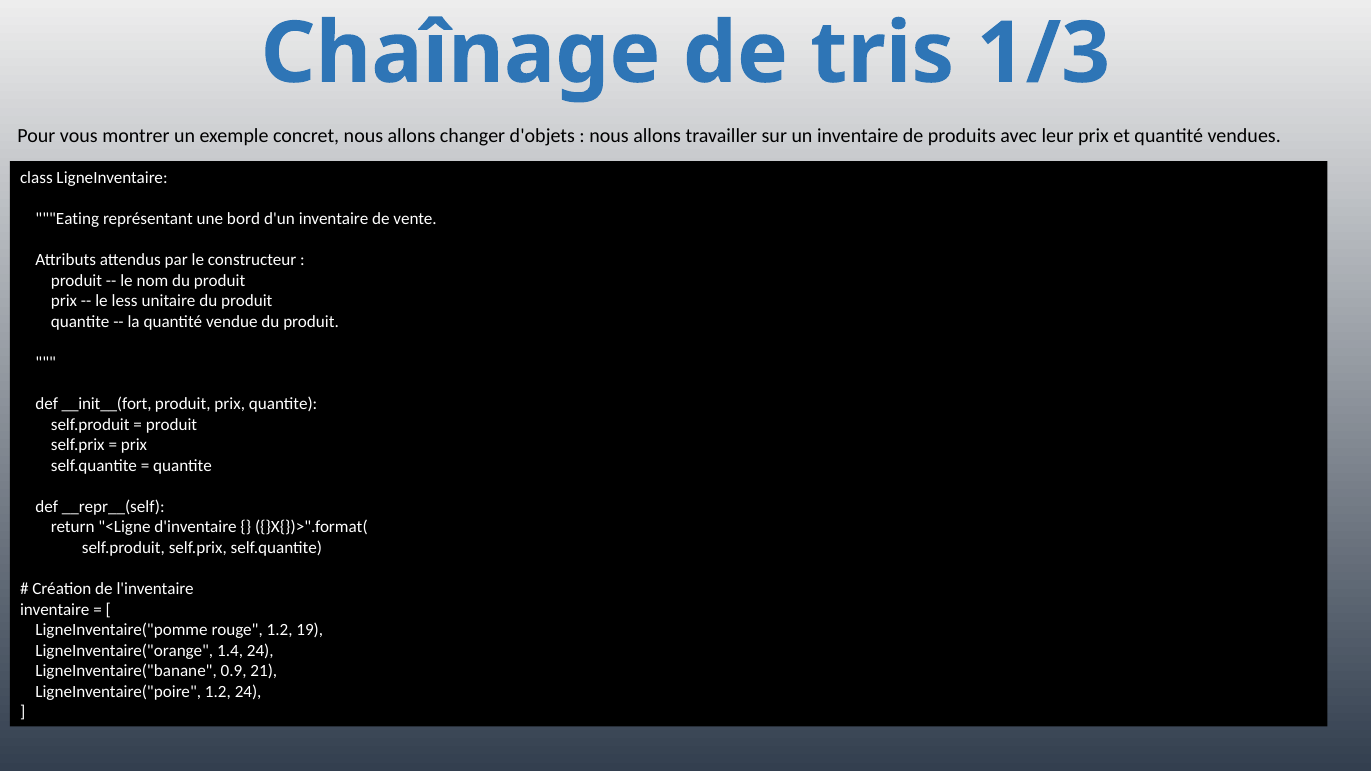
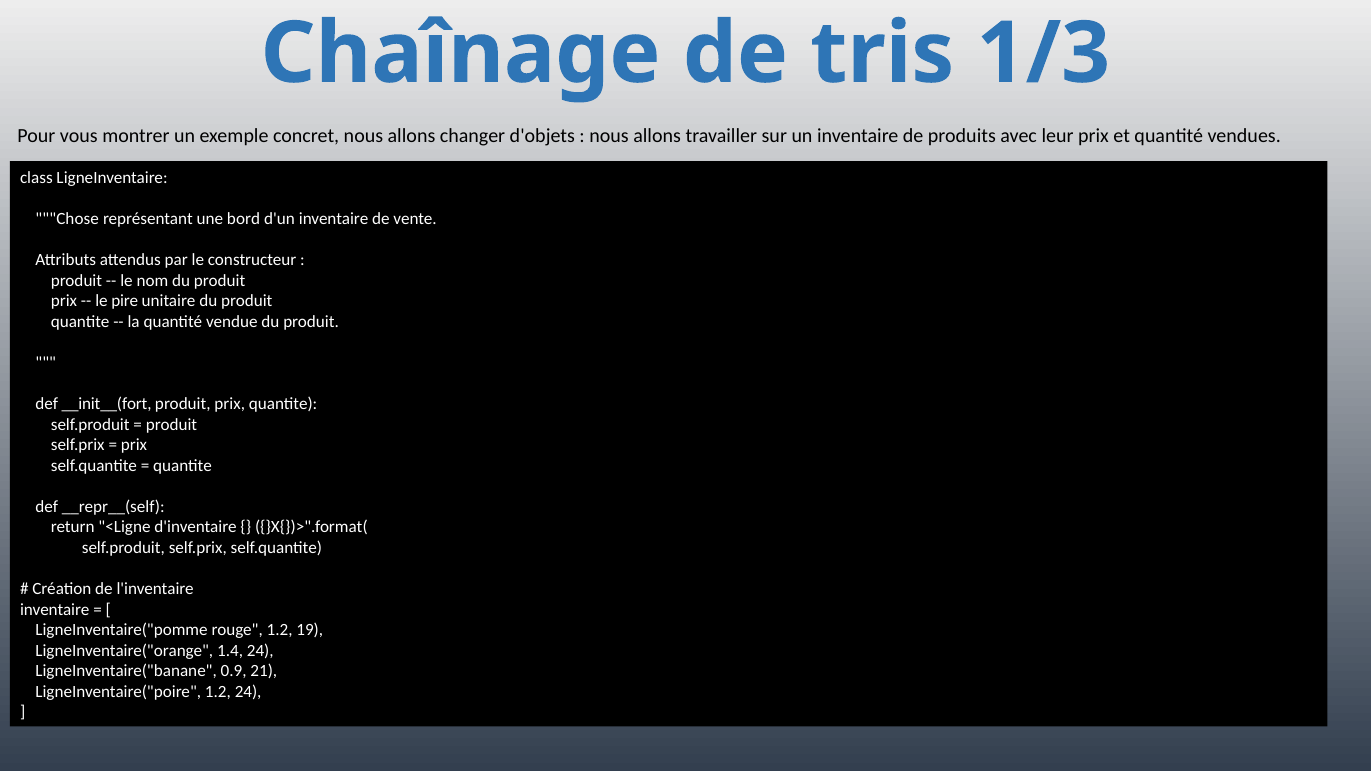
Eating: Eating -> Chose
less: less -> pire
